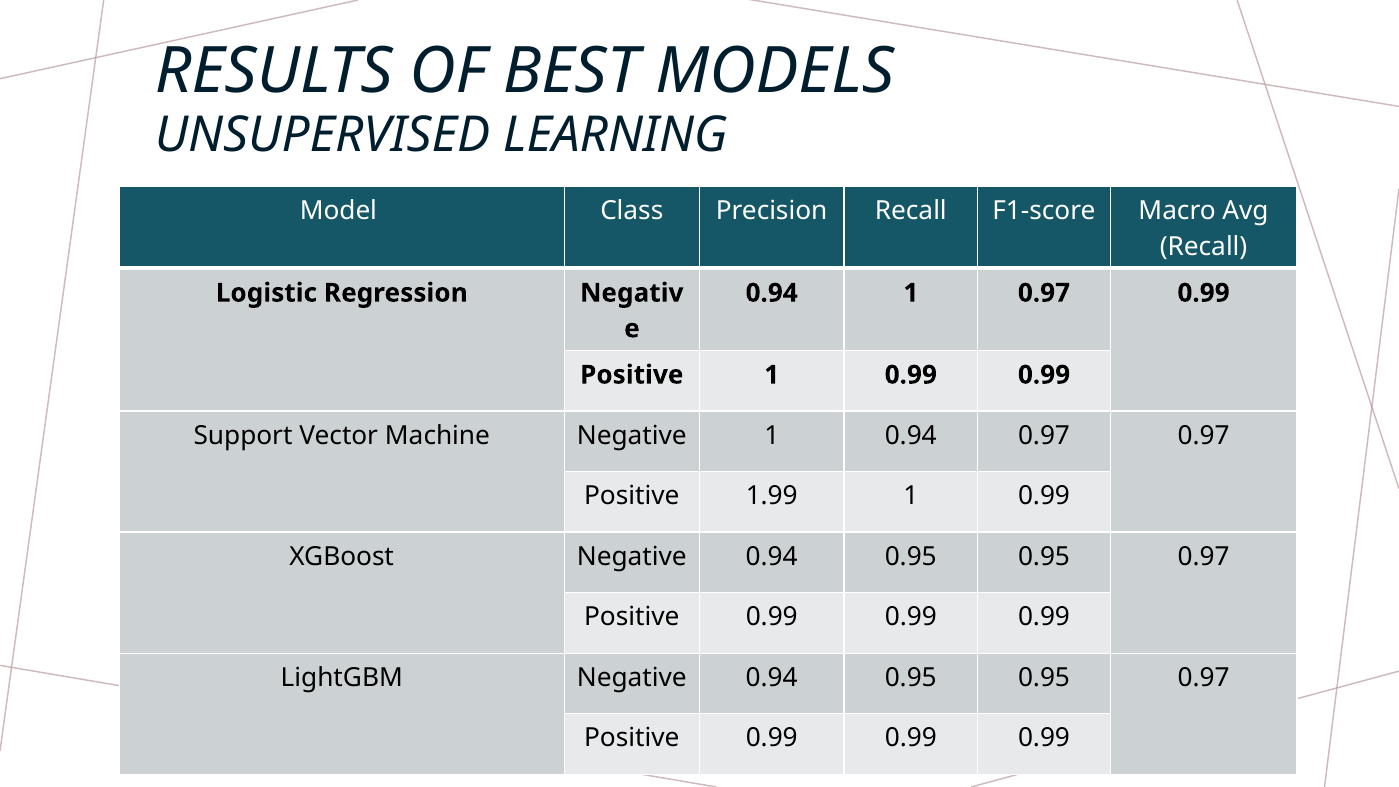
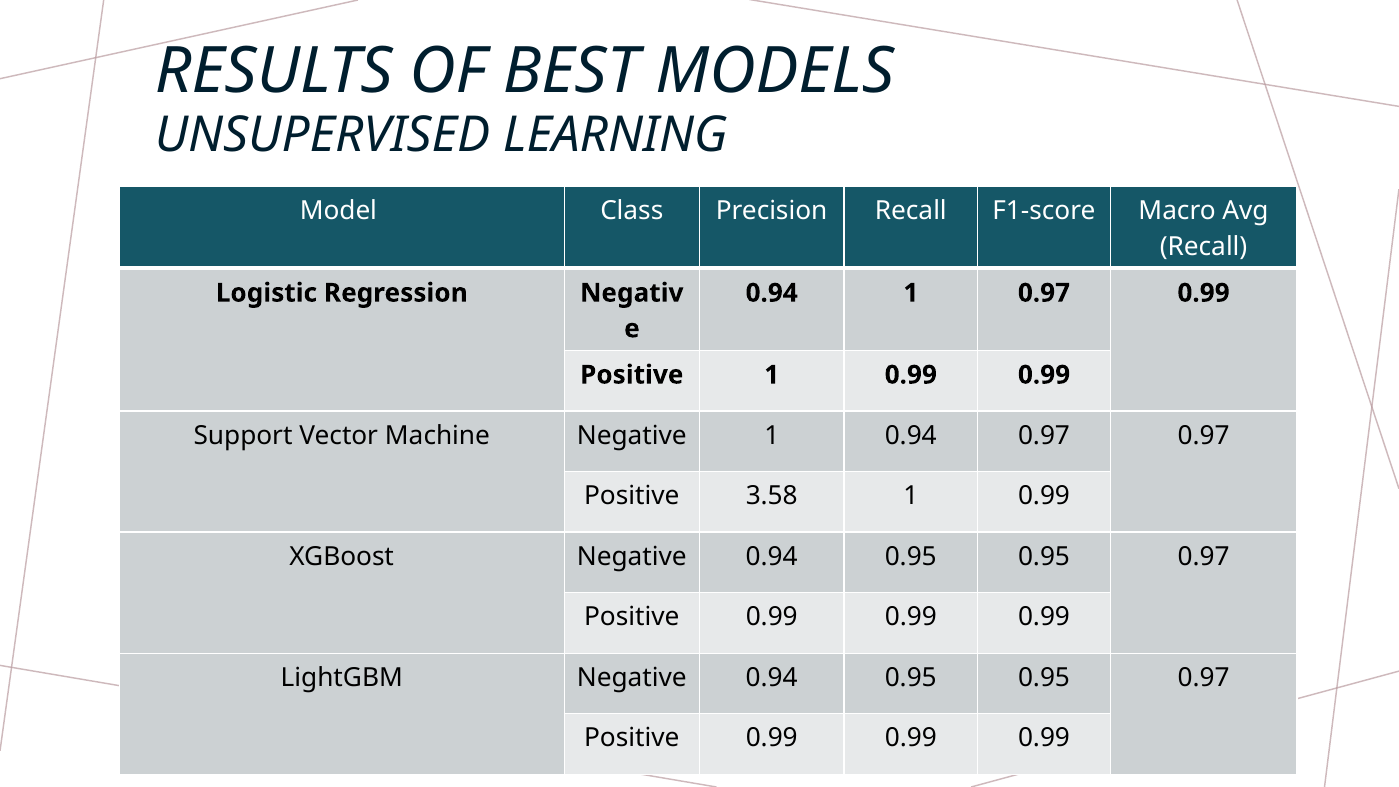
1.99: 1.99 -> 3.58
